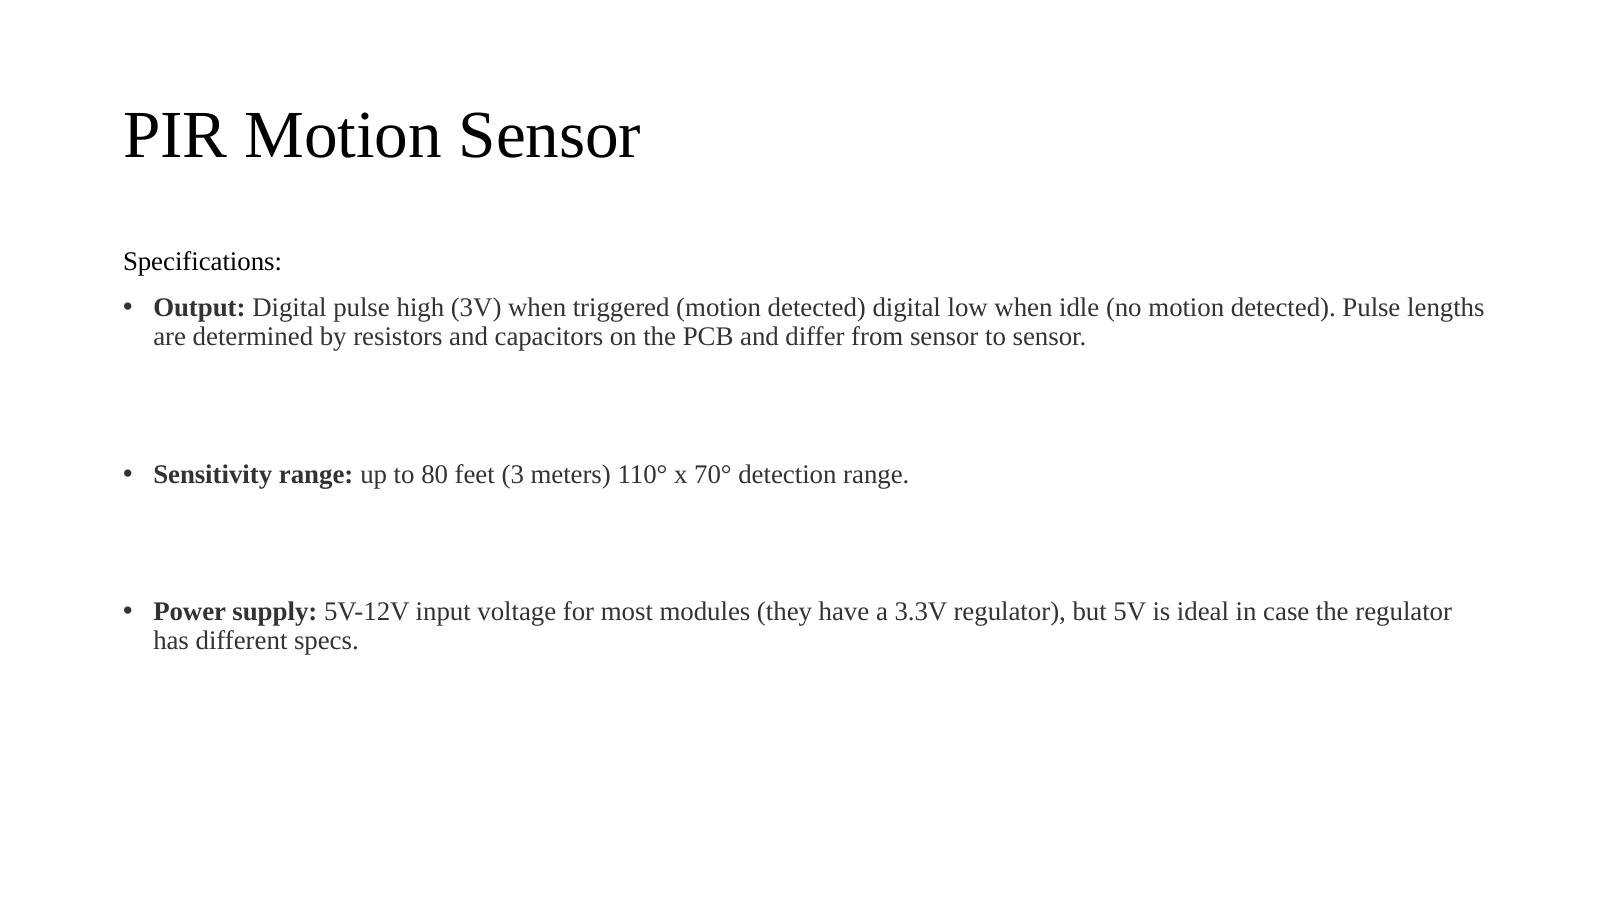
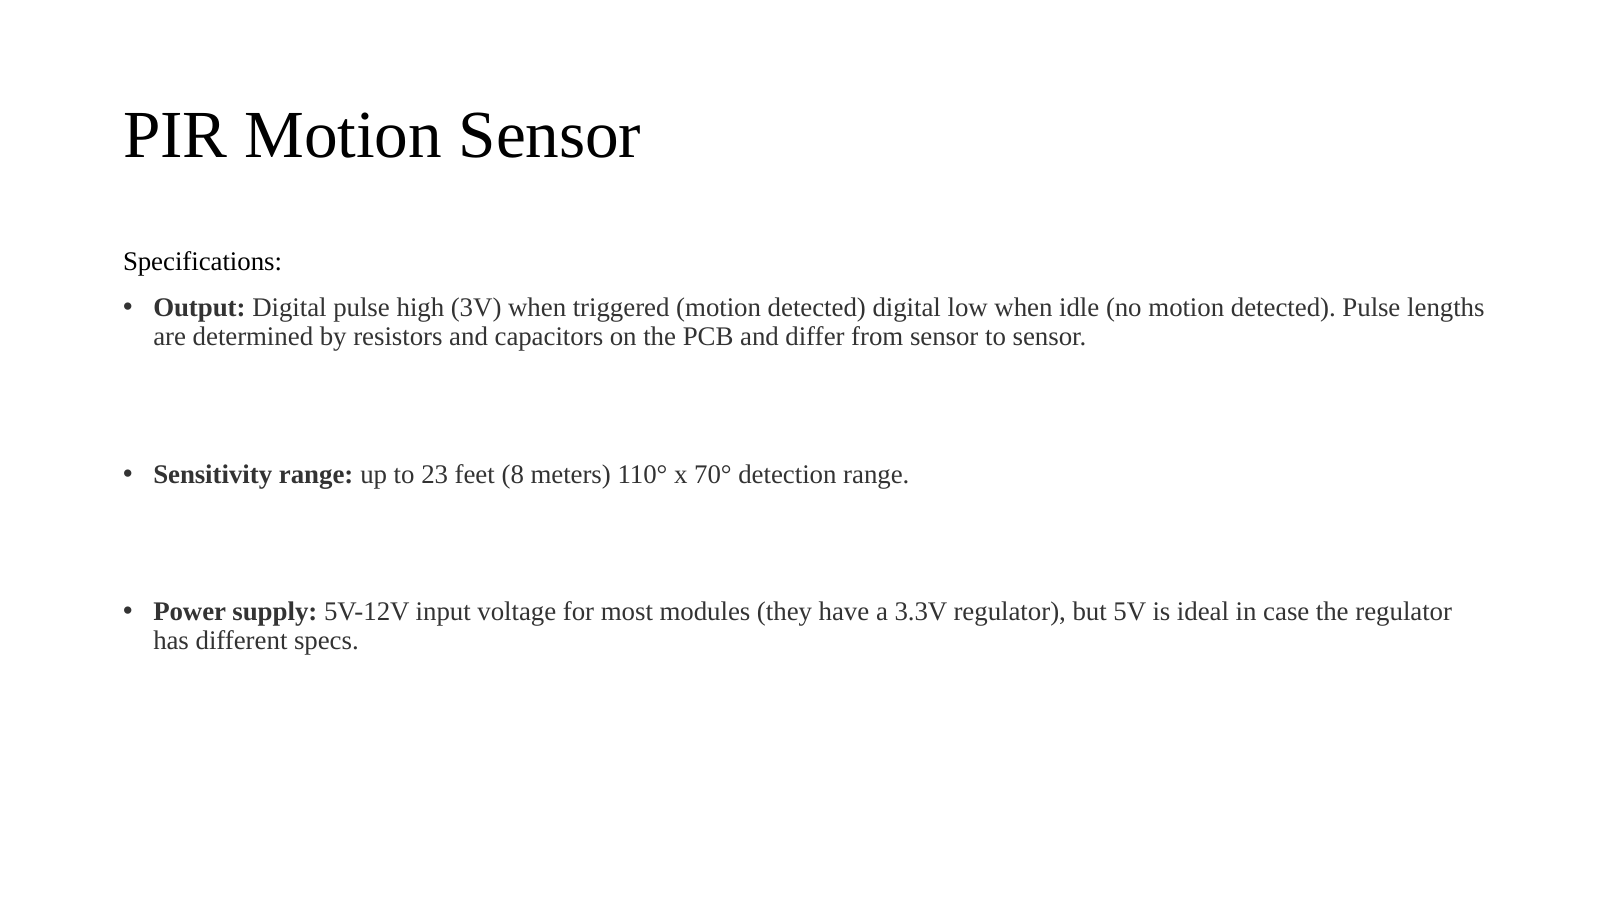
80: 80 -> 23
3: 3 -> 8
